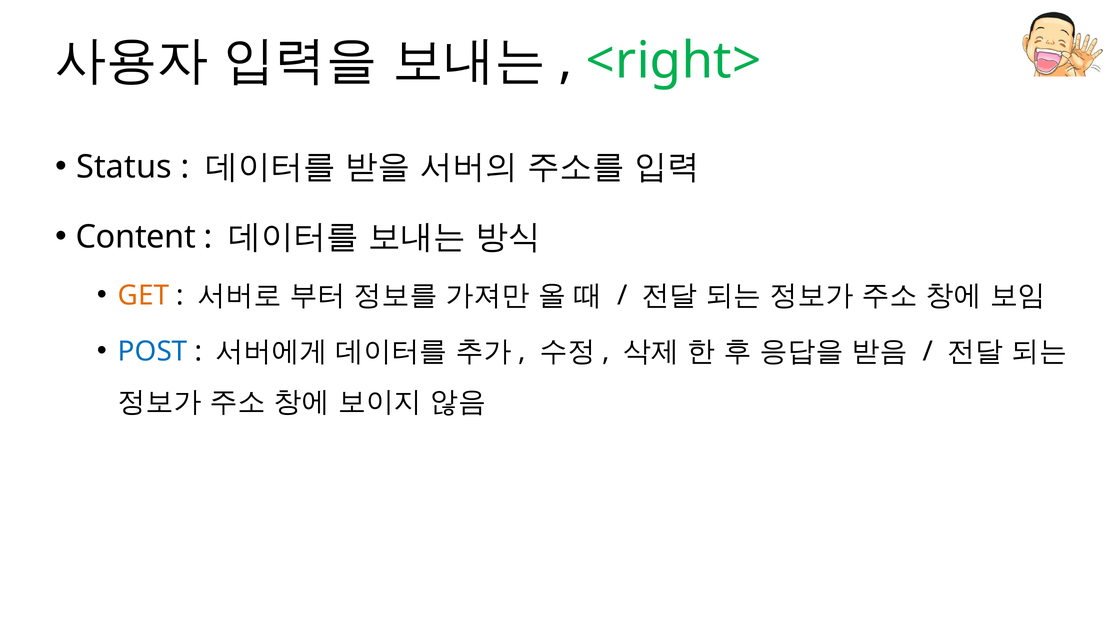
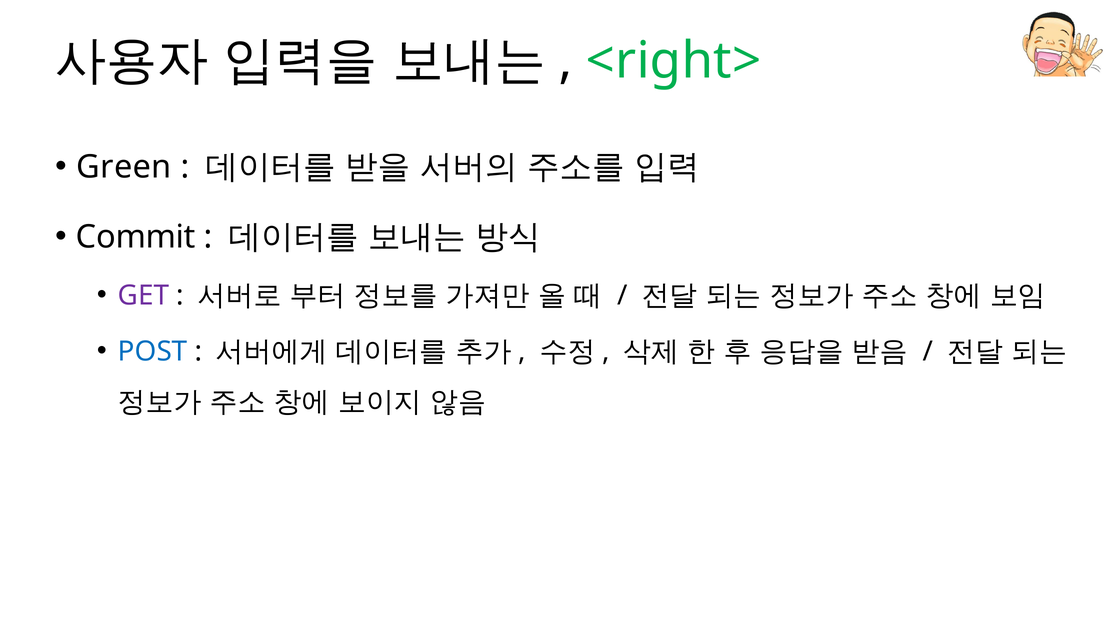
Status: Status -> Green
Content: Content -> Commit
GET colour: orange -> purple
